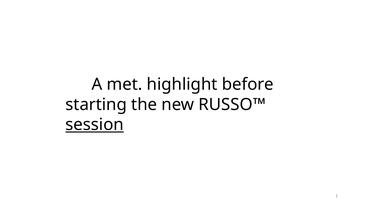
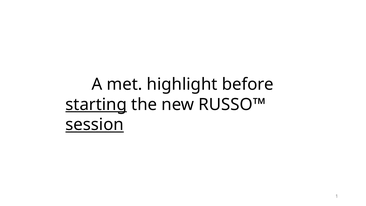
starting underline: none -> present
